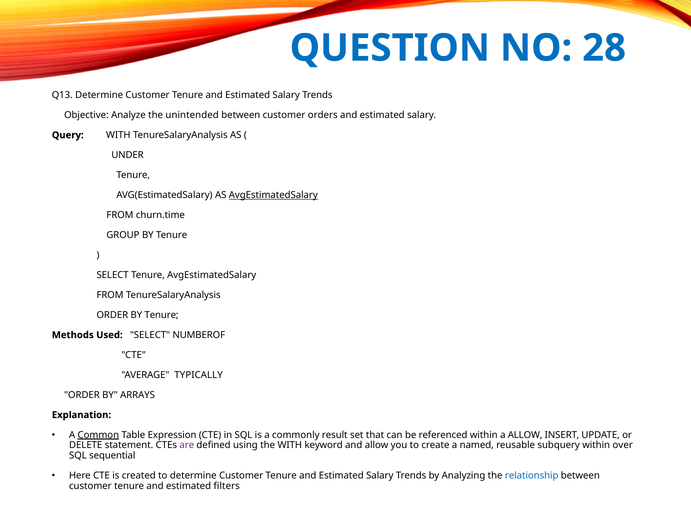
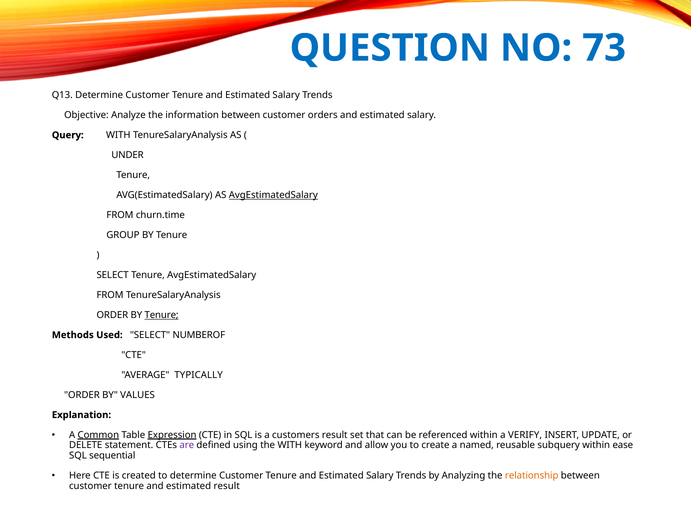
28: 28 -> 73
unintended: unintended -> information
Tenure at (162, 315) underline: none -> present
ARRAYS: ARRAYS -> VALUES
Expression underline: none -> present
commonly: commonly -> customers
a ALLOW: ALLOW -> VERIFY
over: over -> ease
relationship colour: blue -> orange
estimated filters: filters -> result
